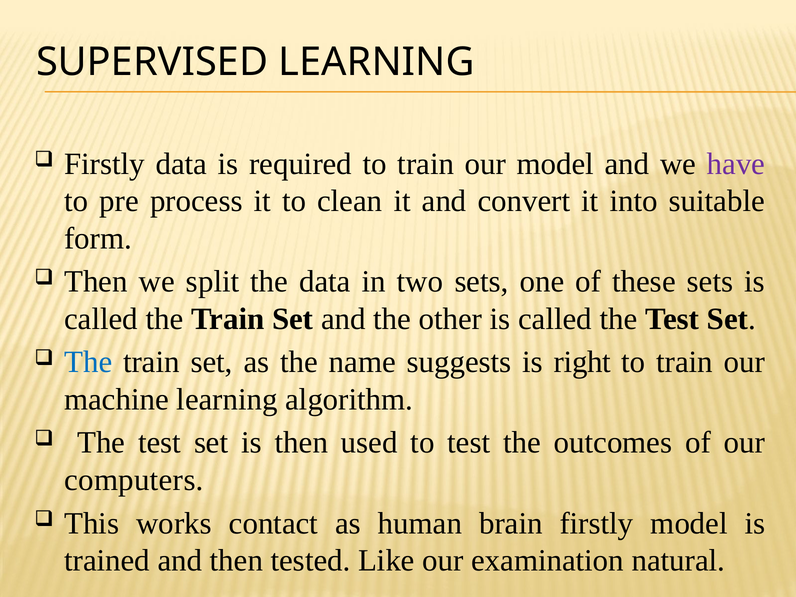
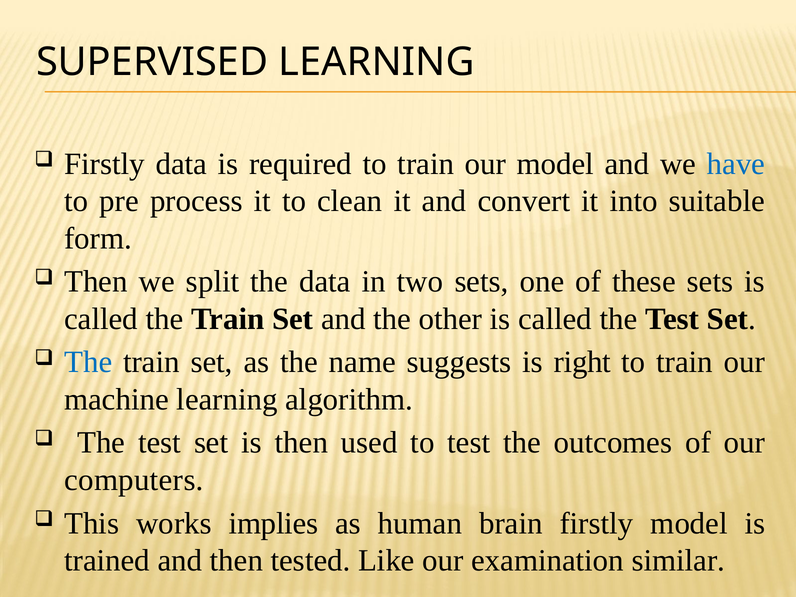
have colour: purple -> blue
contact: contact -> implies
natural: natural -> similar
